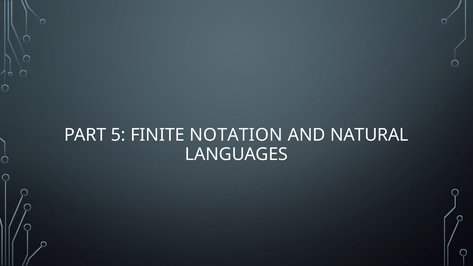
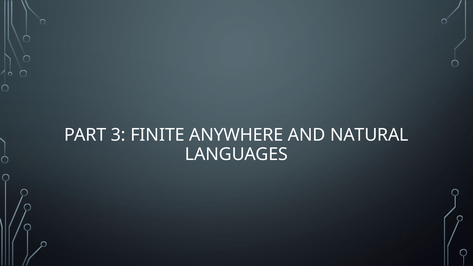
5: 5 -> 3
NOTATION: NOTATION -> ANYWHERE
